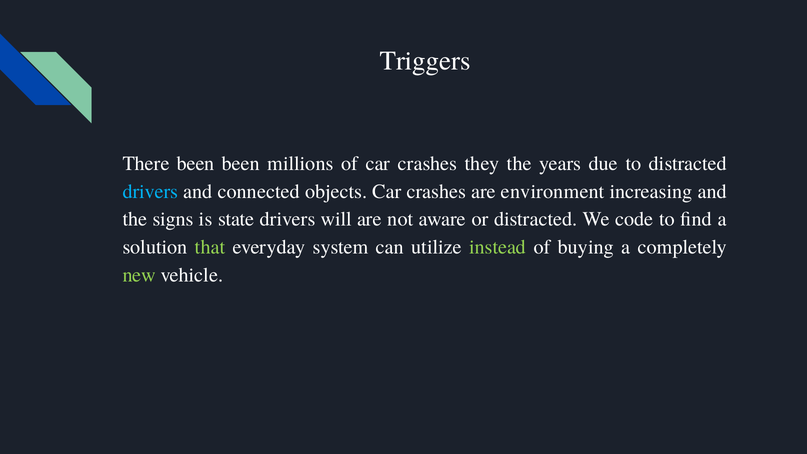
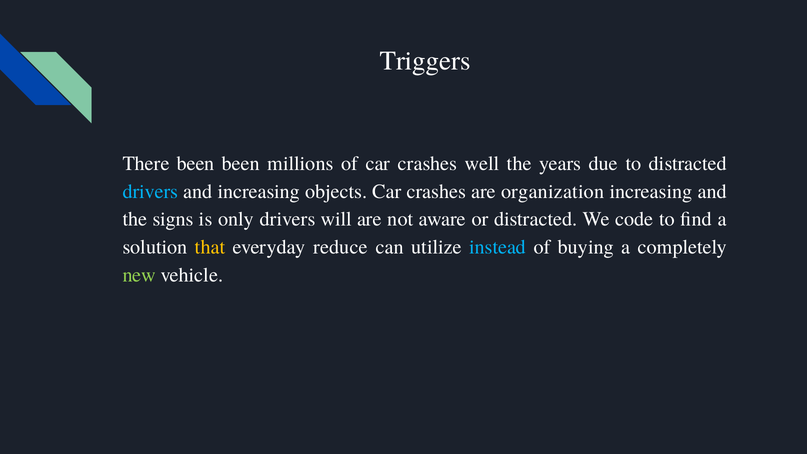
they: they -> well
and connected: connected -> increasing
environment: environment -> organization
state: state -> only
that colour: light green -> yellow
system: system -> reduce
instead colour: light green -> light blue
